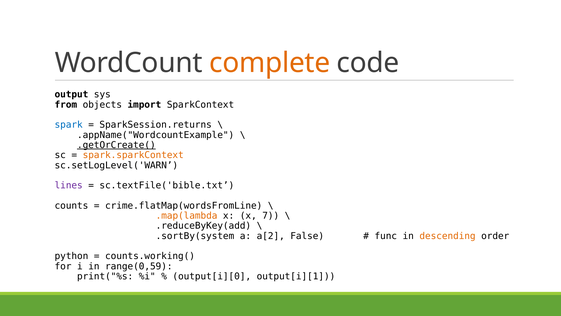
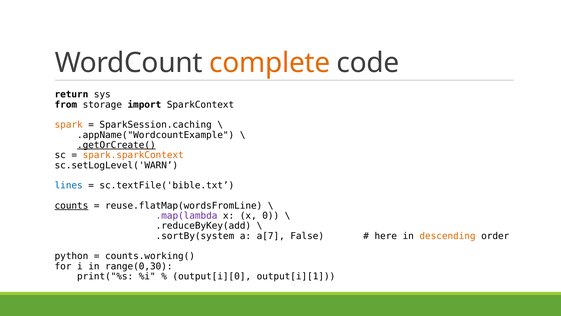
output: output -> return
objects: objects -> storage
spark colour: blue -> orange
SparkSession.returns: SparkSession.returns -> SparkSession.caching
lines colour: purple -> blue
counts underline: none -> present
crime.flatMap(wordsFromLine: crime.flatMap(wordsFromLine -> reuse.flatMap(wordsFromLine
.map(lambda colour: orange -> purple
7: 7 -> 0
a[2: a[2 -> a[7
func: func -> here
range(0,59: range(0,59 -> range(0,30
